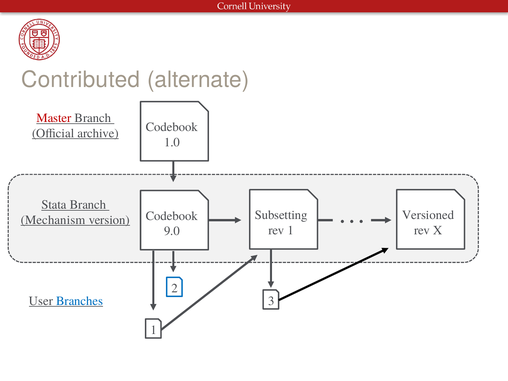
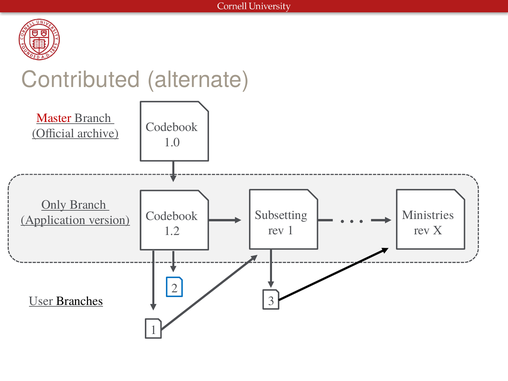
Stata: Stata -> Only
Versioned: Versioned -> Ministries
Mechanism: Mechanism -> Application
9.0: 9.0 -> 1.2
Branches colour: blue -> black
